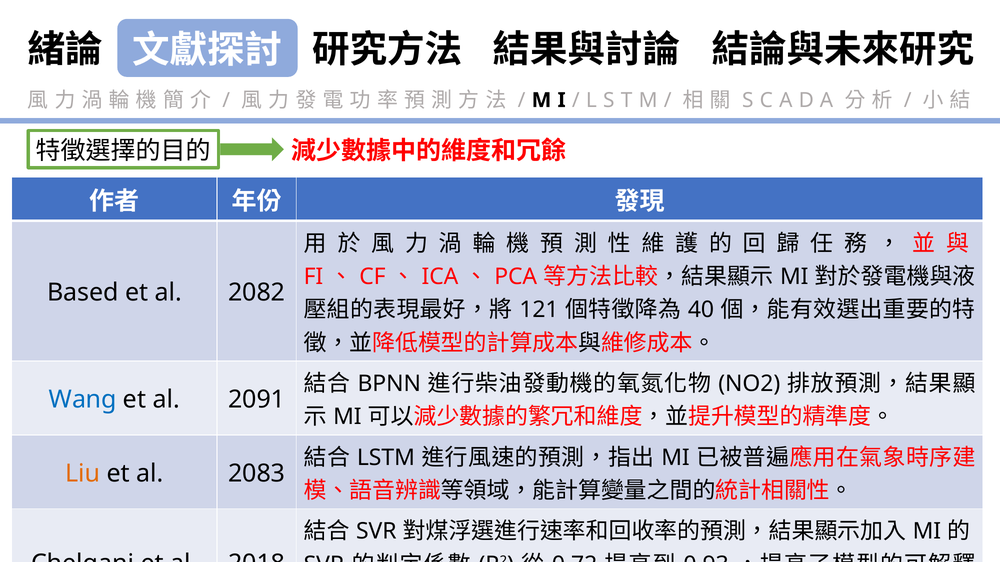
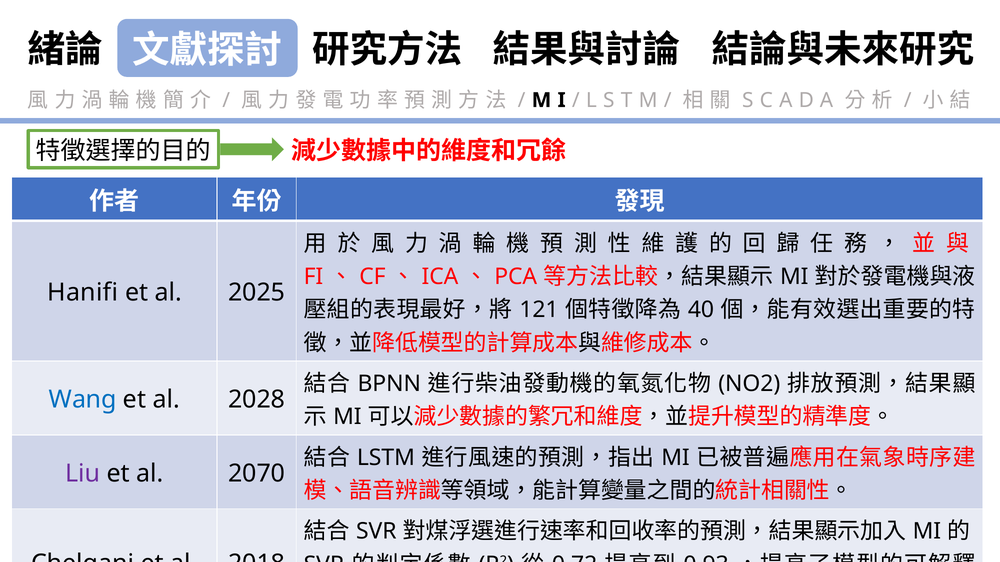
Based: Based -> Hanifi
2082: 2082 -> 2025
2091: 2091 -> 2028
Liu colour: orange -> purple
2083: 2083 -> 2070
